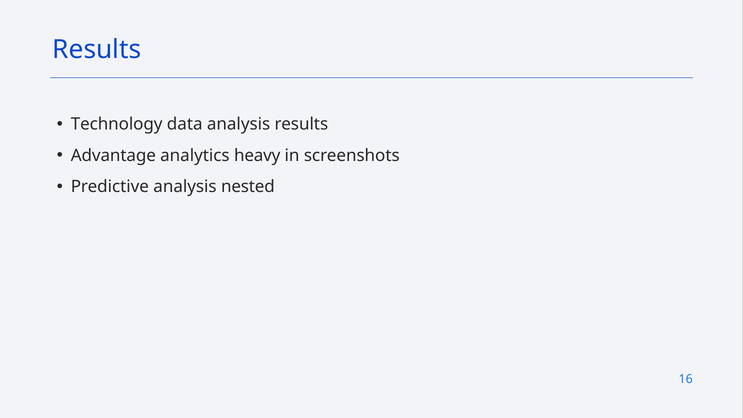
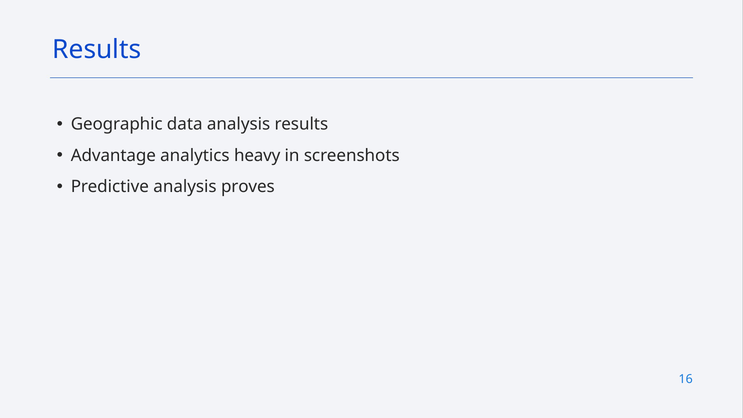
Technology: Technology -> Geographic
nested: nested -> proves
